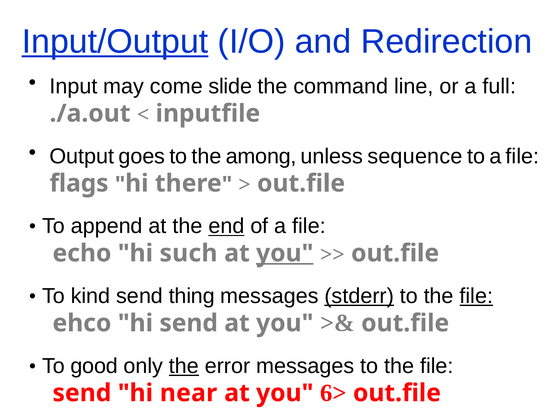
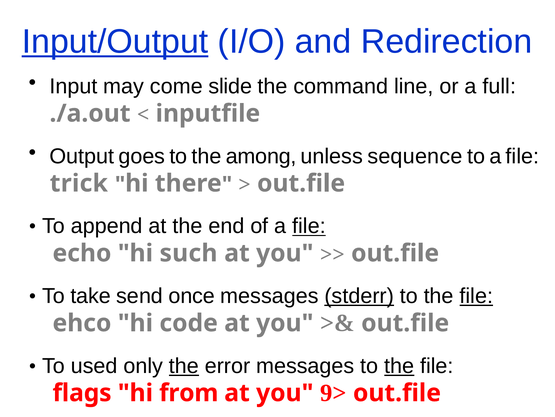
flags: flags -> trick
end underline: present -> none
file at (309, 226) underline: none -> present
you at (285, 253) underline: present -> none
kind: kind -> take
thing: thing -> once
hi send: send -> code
good: good -> used
the at (399, 365) underline: none -> present
send at (82, 392): send -> flags
near: near -> from
6>: 6> -> 9>
